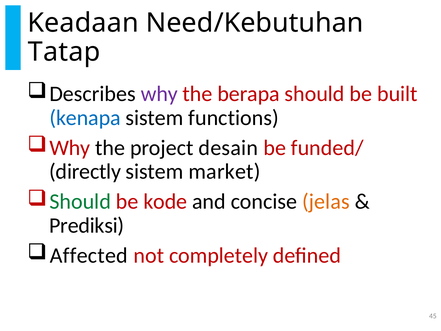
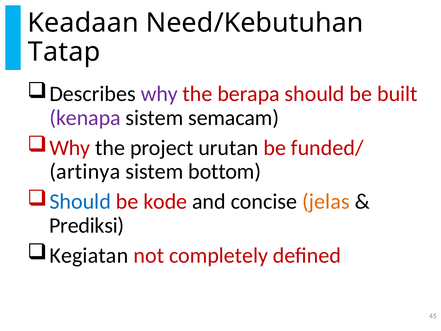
kenapa colour: blue -> purple
functions: functions -> semacam
desain: desain -> urutan
directly: directly -> artinya
market: market -> bottom
Should at (80, 202) colour: green -> blue
Affected: Affected -> Kegiatan
